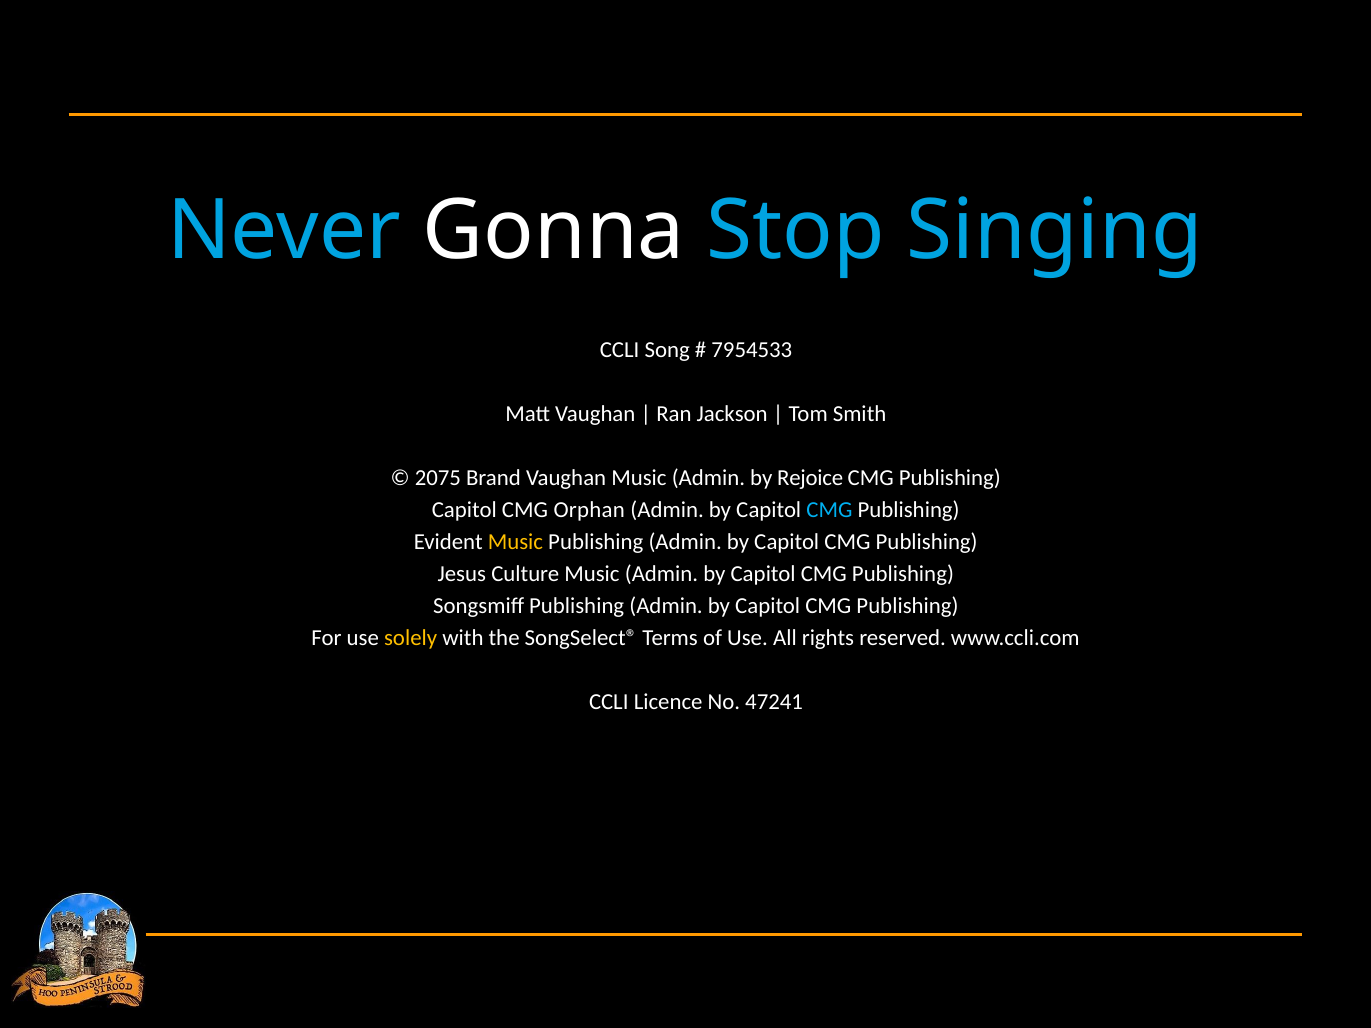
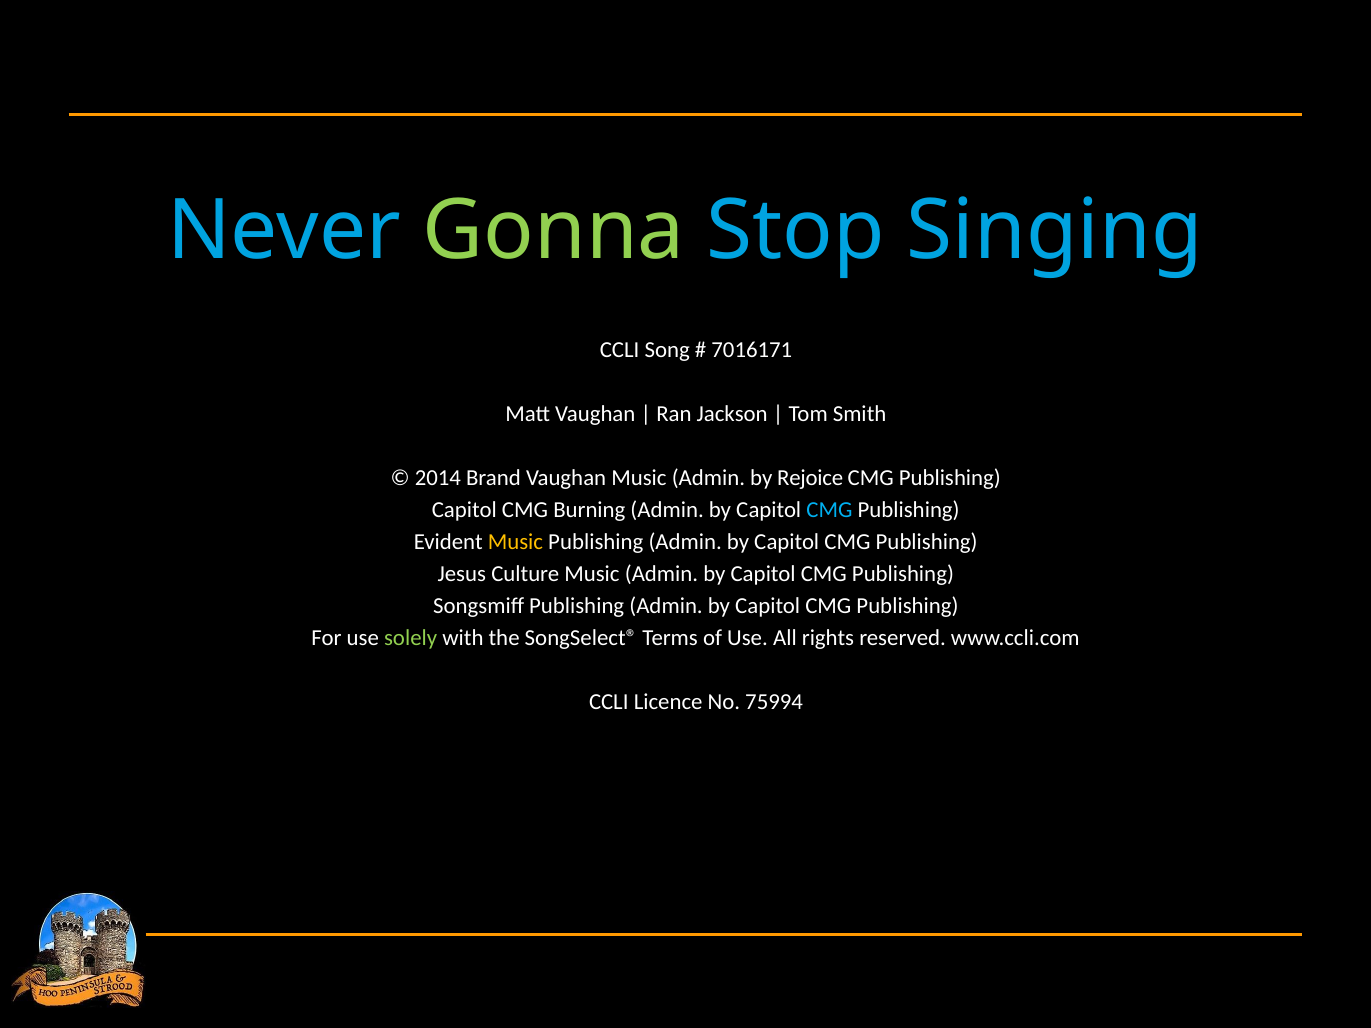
Gonna colour: white -> light green
7954533: 7954533 -> 7016171
2075: 2075 -> 2014
Orphan: Orphan -> Burning
solely colour: yellow -> light green
47241: 47241 -> 75994
